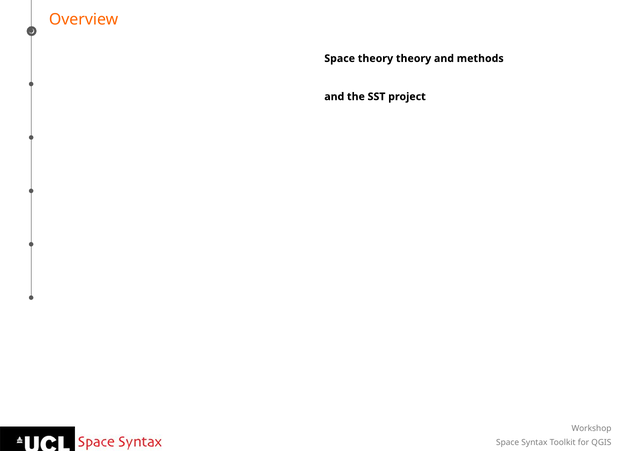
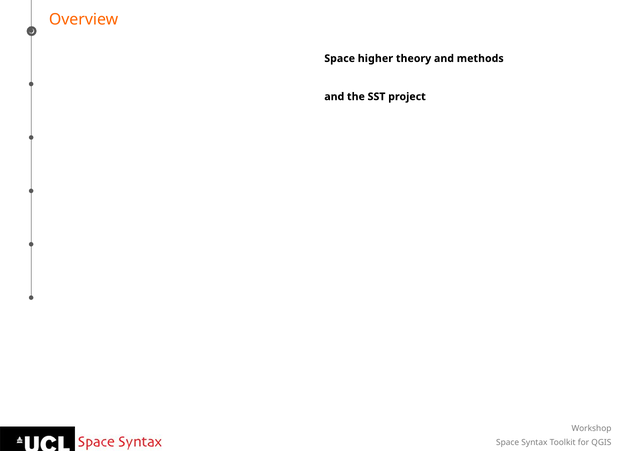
Space theory: theory -> higher
